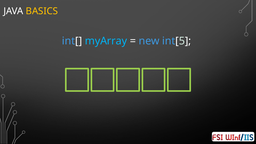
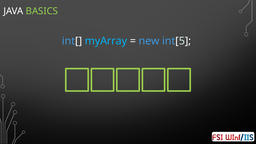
BASICS colour: yellow -> light green
